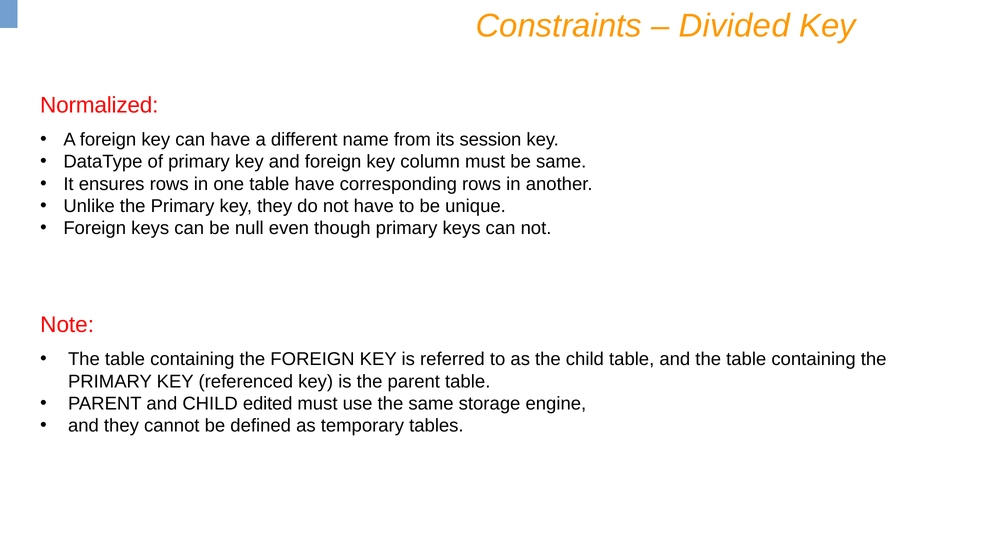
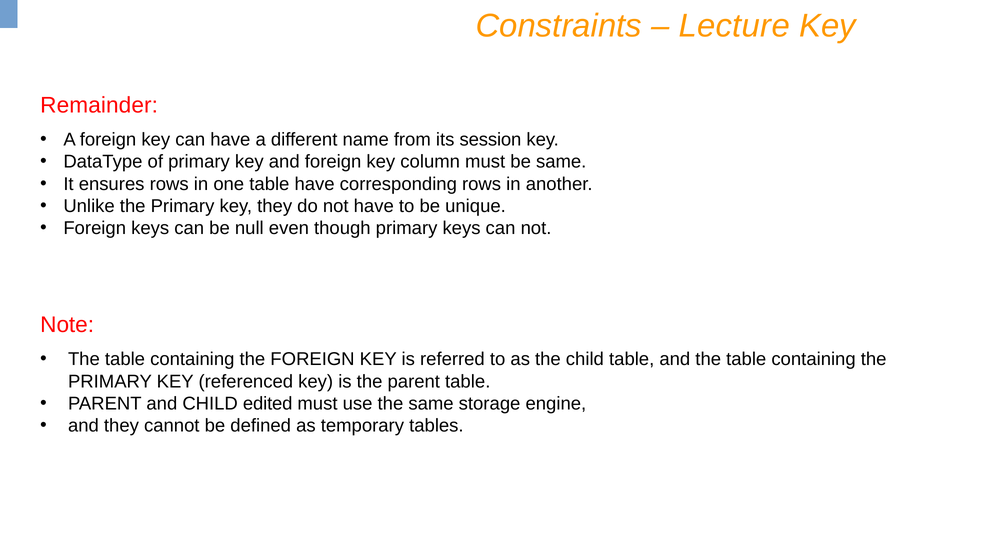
Divided: Divided -> Lecture
Normalized: Normalized -> Remainder
